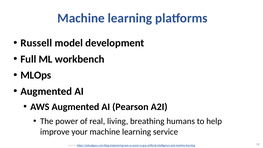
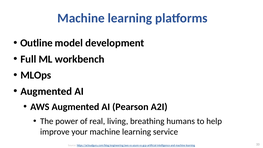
Russell: Russell -> Outline
